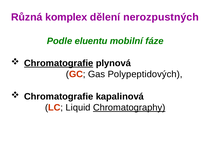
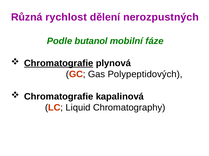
komplex: komplex -> rychlost
eluentu: eluentu -> butanol
Chromatography underline: present -> none
